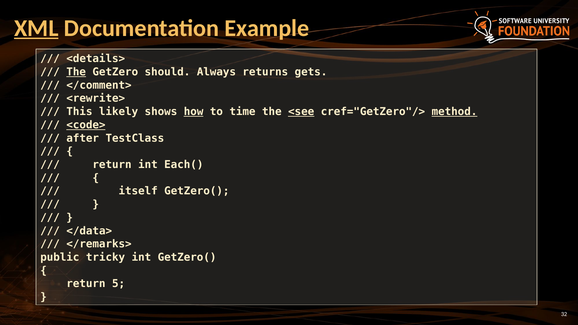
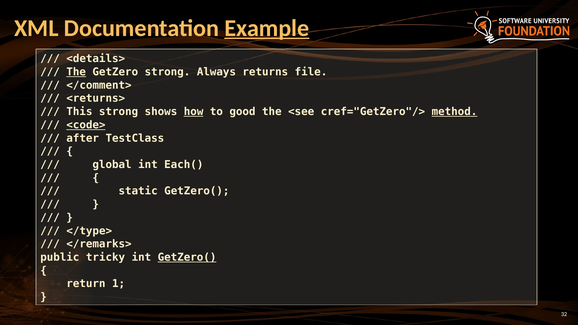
XML underline: present -> none
Example underline: none -> present
GetZero should: should -> strong
gets: gets -> file
<rewrite>: <rewrite> -> <returns>
This likely: likely -> strong
time: time -> good
<see underline: present -> none
return at (112, 165): return -> global
itself: itself -> static
</data>: </data> -> </type>
GetZero( at (187, 257) underline: none -> present
5: 5 -> 1
